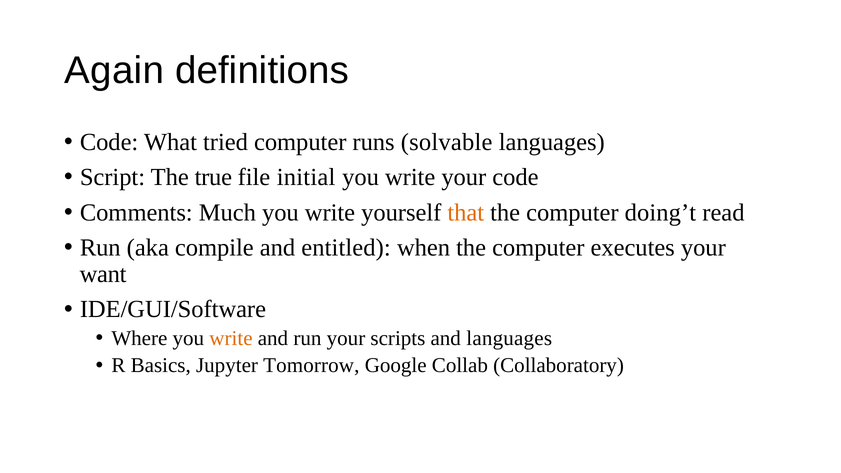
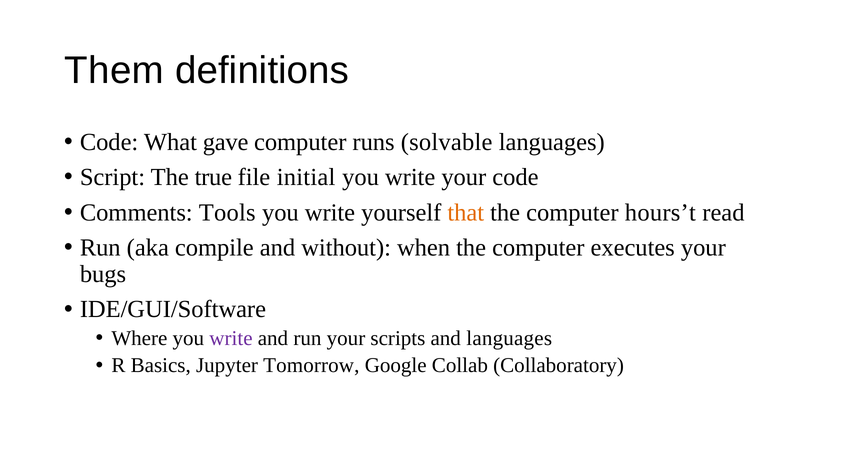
Again: Again -> Them
tried: tried -> gave
Much: Much -> Tools
doing’t: doing’t -> hours’t
entitled: entitled -> without
want: want -> bugs
write at (231, 338) colour: orange -> purple
